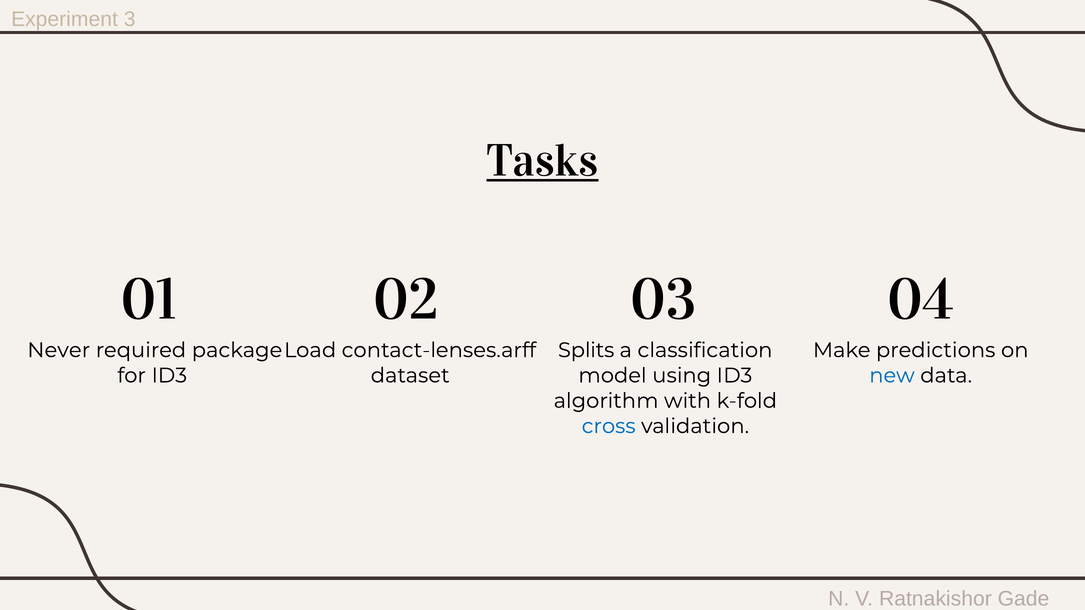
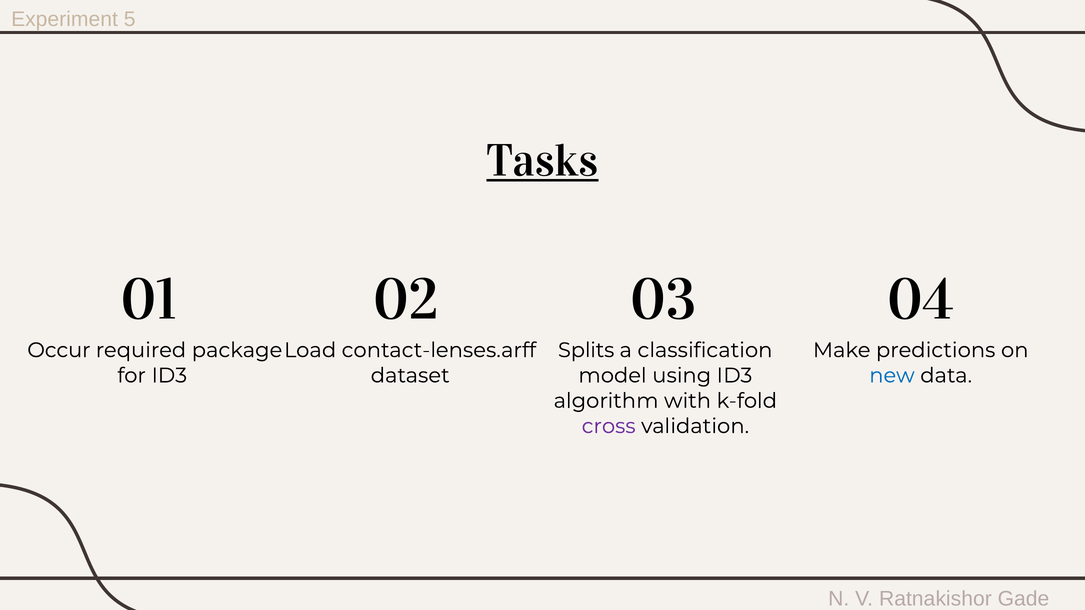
3: 3 -> 5
Never: Never -> Occur
cross colour: blue -> purple
